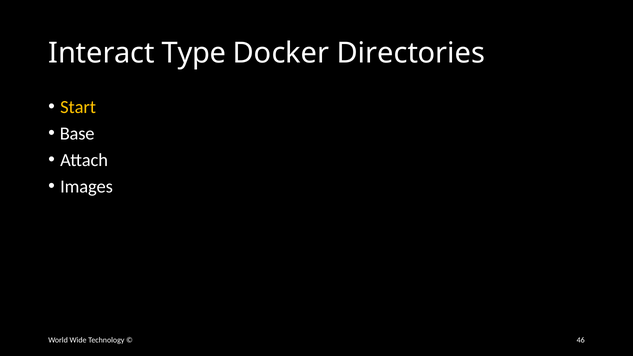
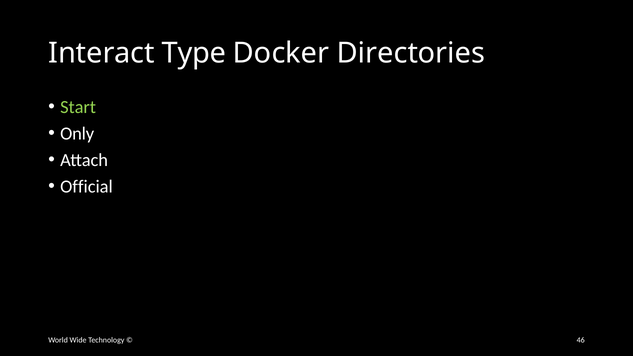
Start colour: yellow -> light green
Base: Base -> Only
Images: Images -> Official
